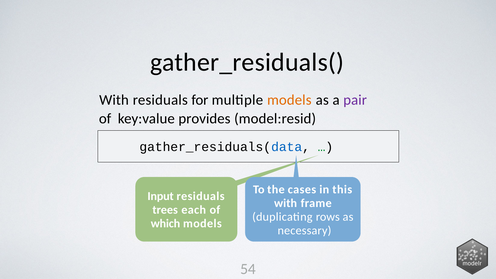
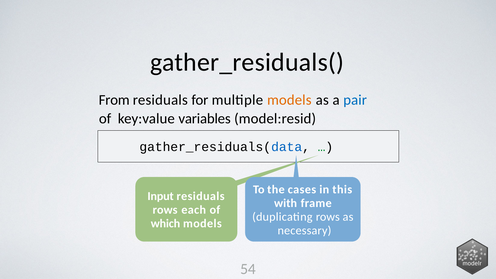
With at (114, 100): With -> From
pair colour: purple -> blue
provides: provides -> variables
trees at (165, 210): trees -> rows
